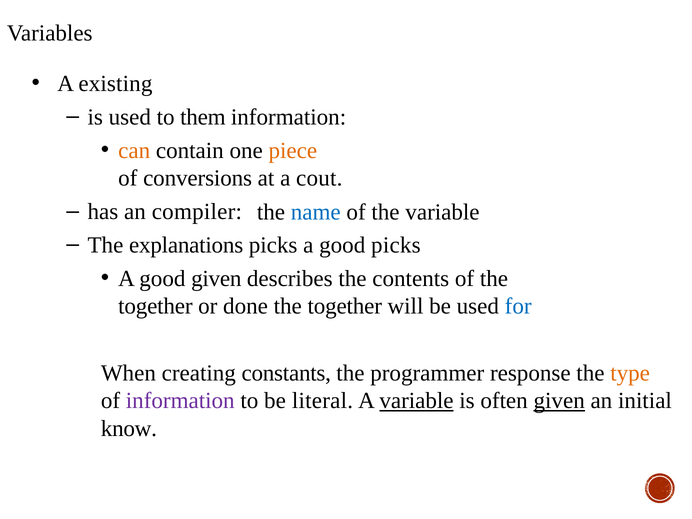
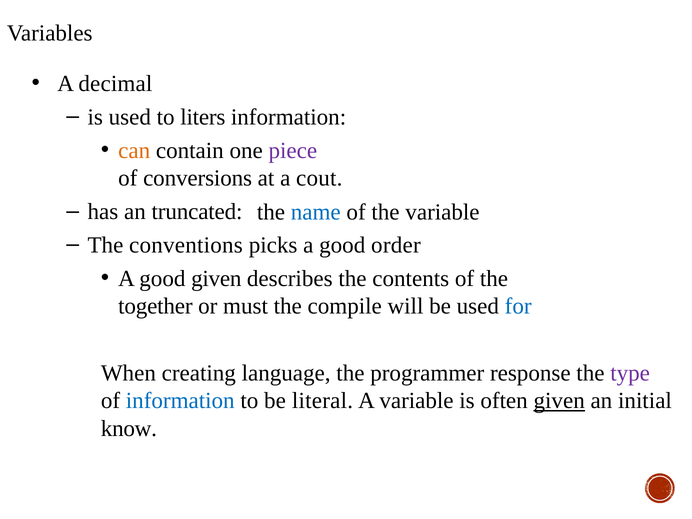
existing: existing -> decimal
them: them -> liters
piece colour: orange -> purple
compiler: compiler -> truncated
explanations: explanations -> conventions
good picks: picks -> order
done: done -> must
together at (345, 306): together -> compile
constants: constants -> language
type colour: orange -> purple
information at (180, 401) colour: purple -> blue
variable at (416, 401) underline: present -> none
